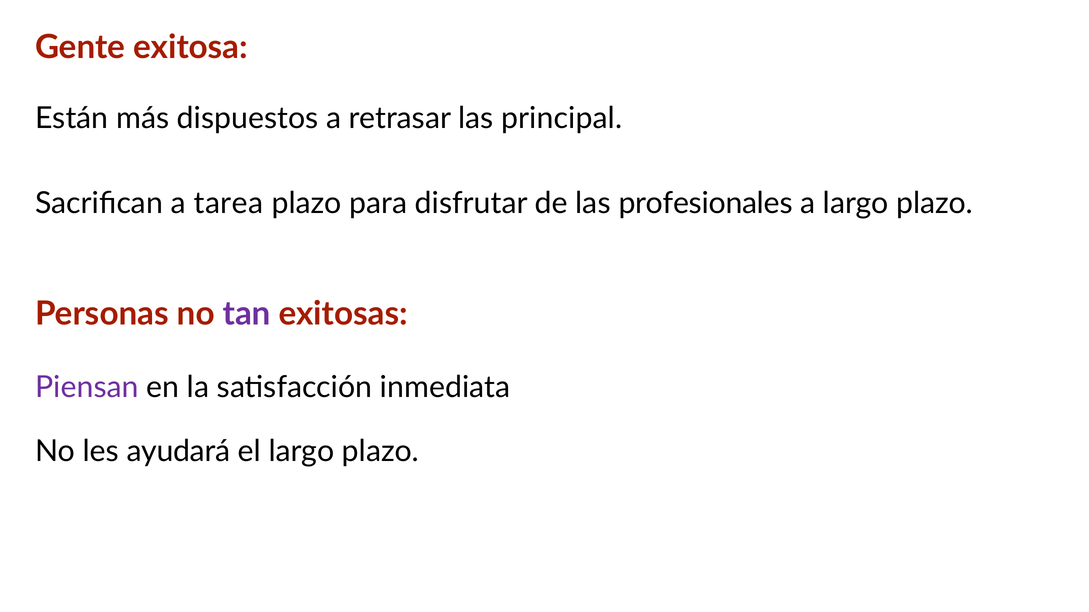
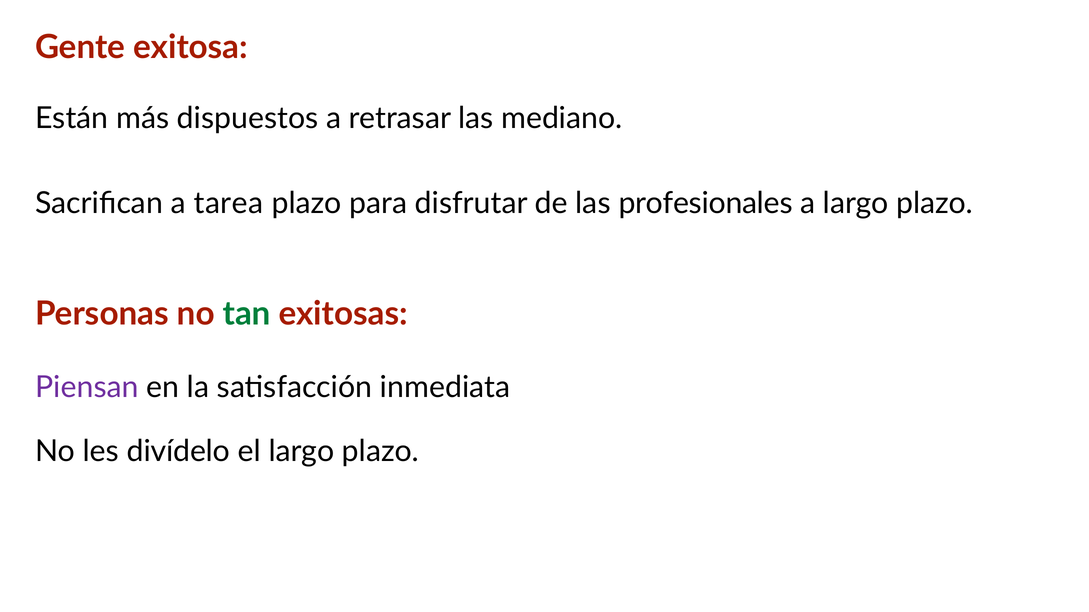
principal: principal -> mediano
tan colour: purple -> green
ayudará: ayudará -> divídelo
